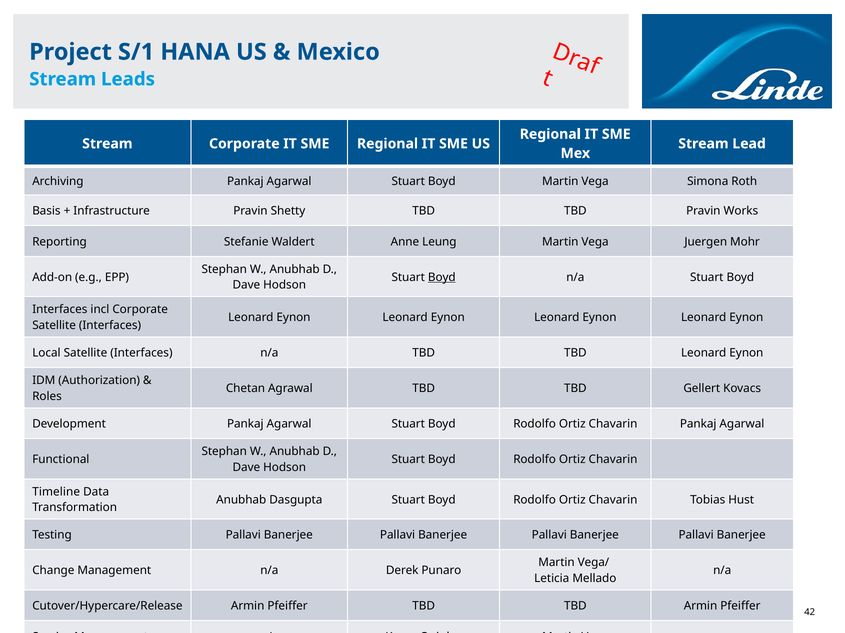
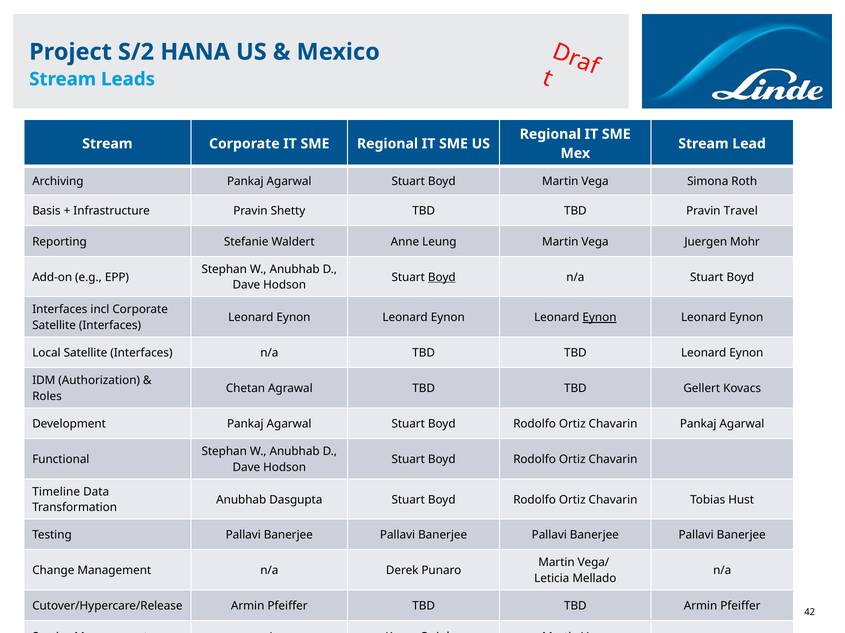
S/1: S/1 -> S/2
Works: Works -> Travel
Eynon at (600, 318) underline: none -> present
